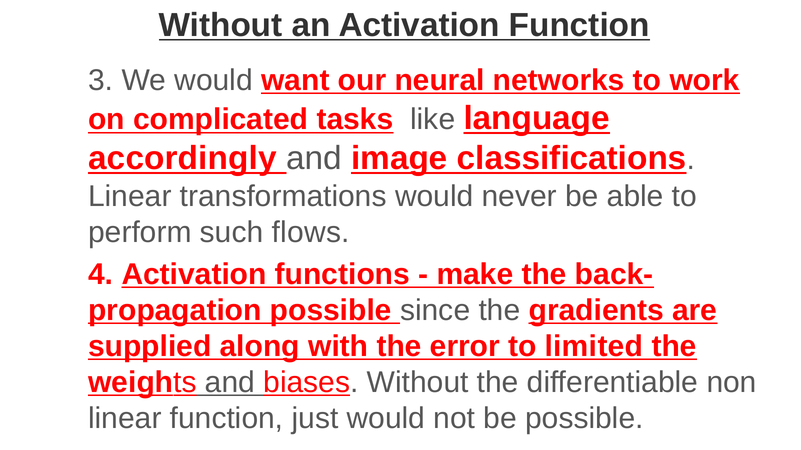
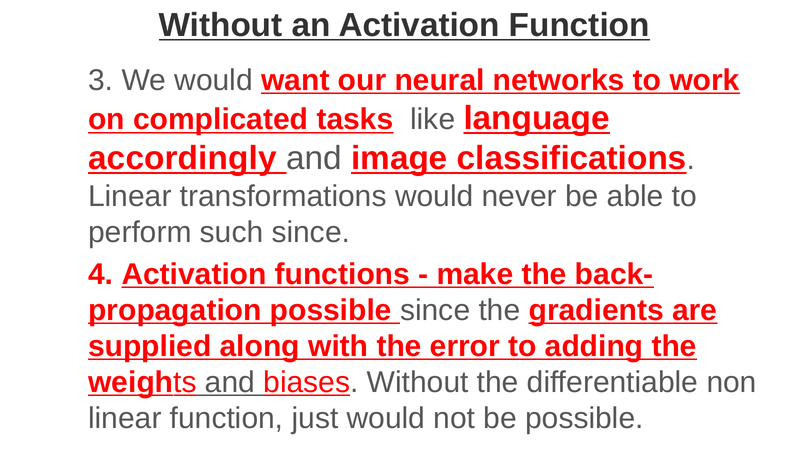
such flows: flows -> since
limited: limited -> adding
